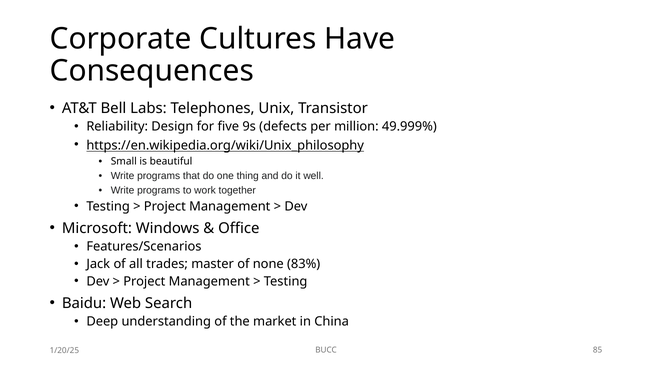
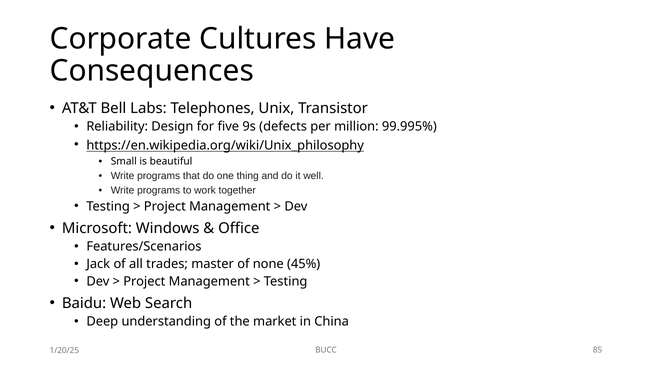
49.999%: 49.999% -> 99.995%
83%: 83% -> 45%
